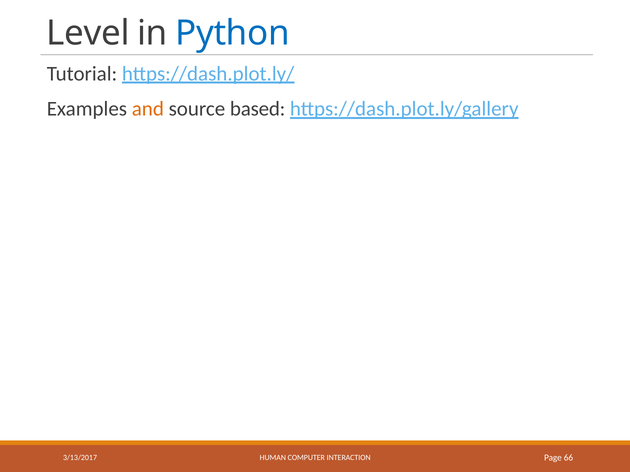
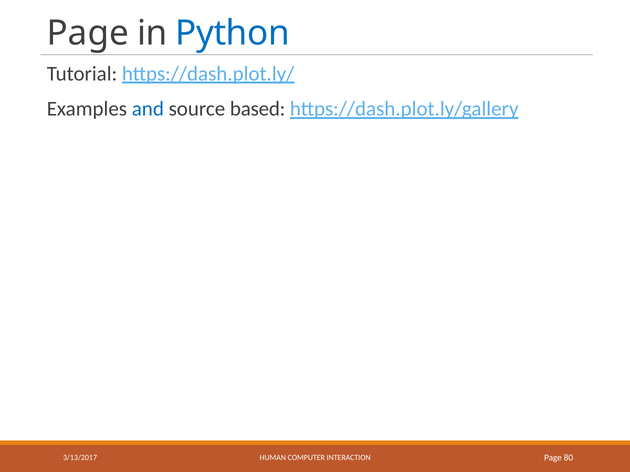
Level at (88, 33): Level -> Page
and colour: orange -> blue
66: 66 -> 80
